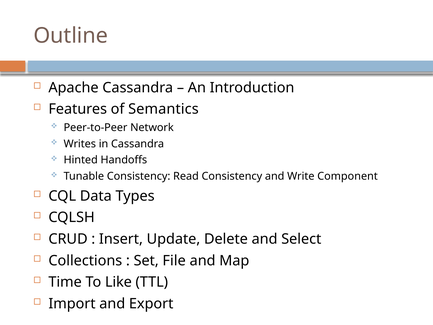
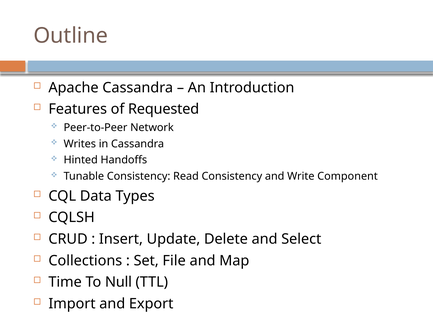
Semantics: Semantics -> Requested
Like: Like -> Null
